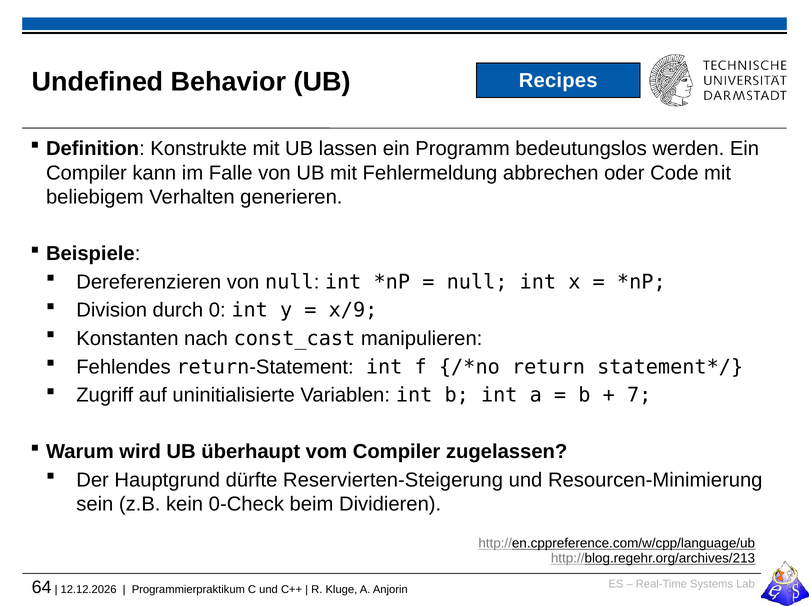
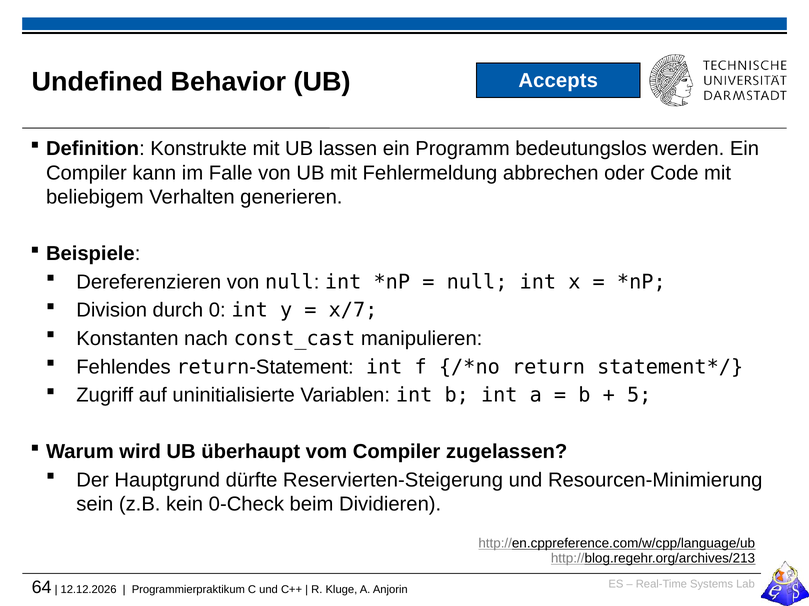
Recipes: Recipes -> Accepts
x/9: x/9 -> x/7
7: 7 -> 5
